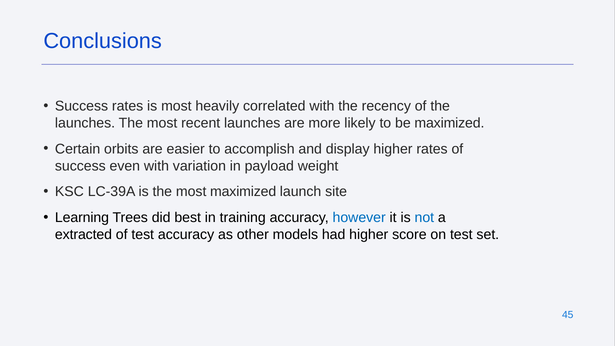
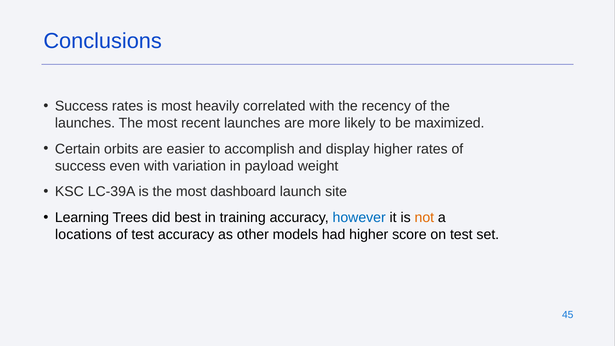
most maximized: maximized -> dashboard
not colour: blue -> orange
extracted: extracted -> locations
